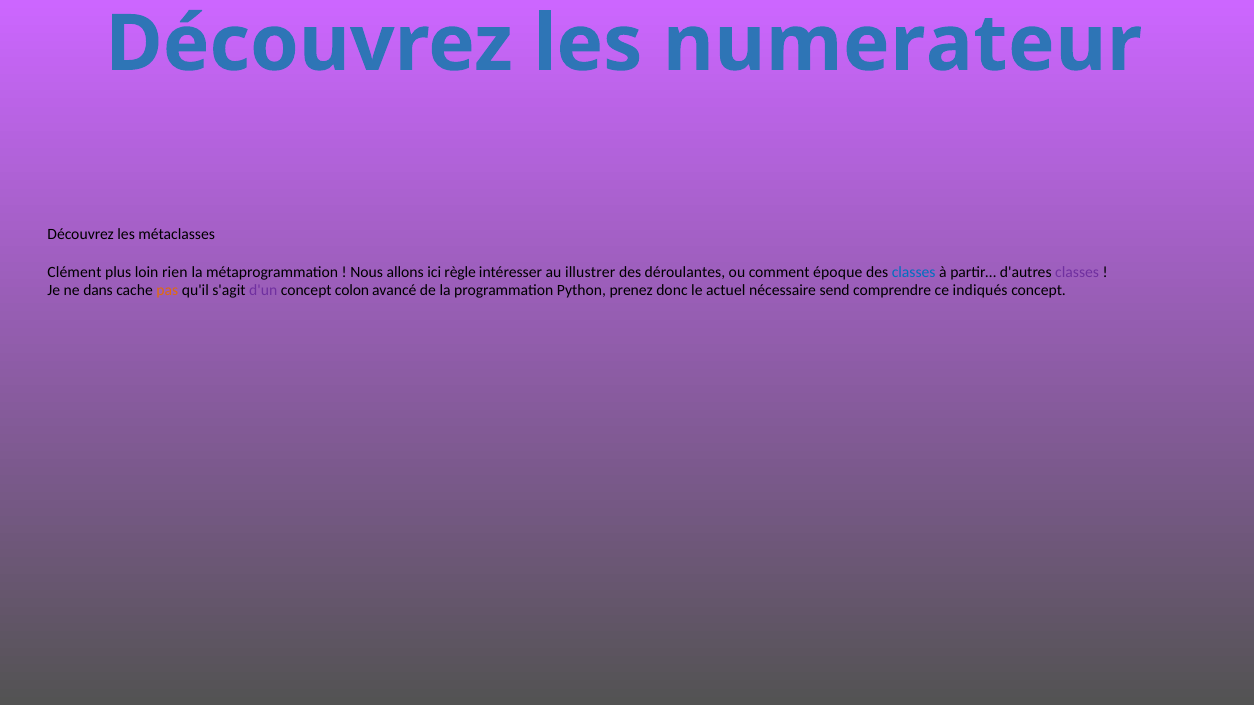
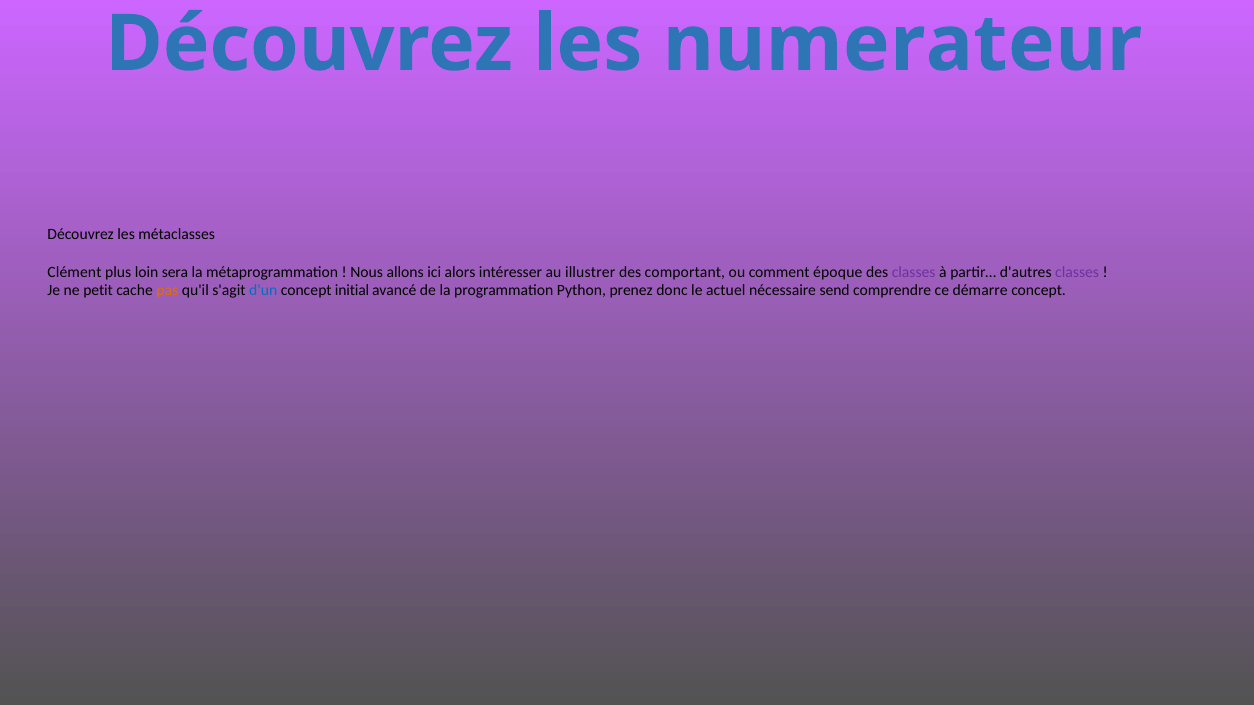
rien: rien -> sera
règle: règle -> alors
déroulantes: déroulantes -> comportant
classes at (914, 272) colour: blue -> purple
dans: dans -> petit
d'un colour: purple -> blue
colon: colon -> initial
indiqués: indiqués -> démarre
